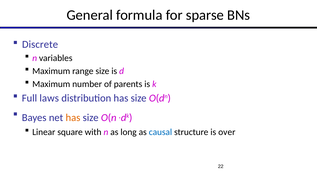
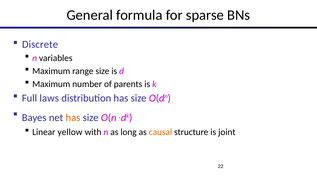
square: square -> yellow
causal colour: blue -> orange
over: over -> joint
